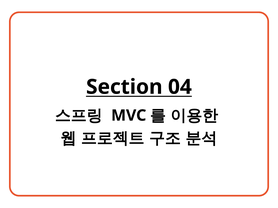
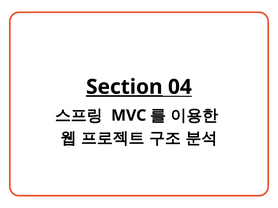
Section underline: none -> present
